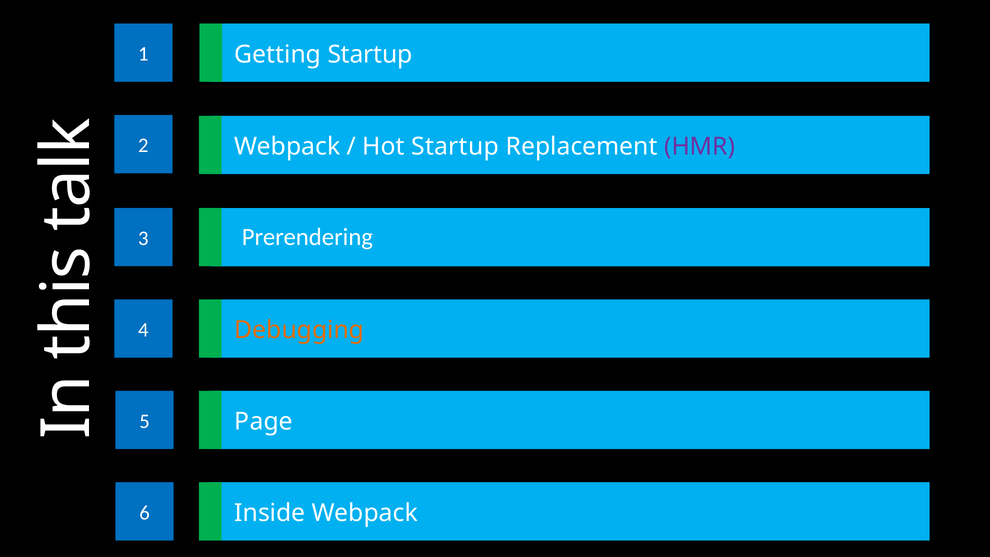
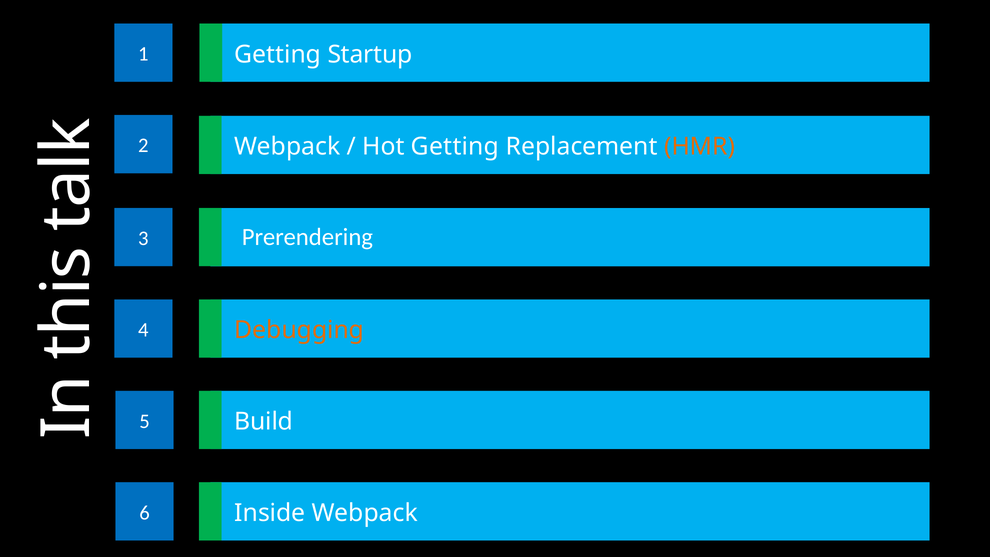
Hot Startup: Startup -> Getting
HMR colour: purple -> orange
Page: Page -> Build
